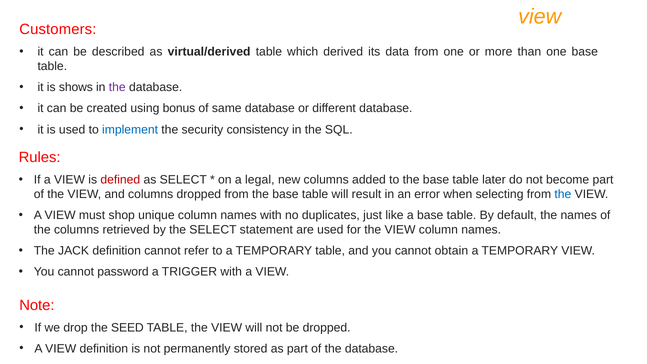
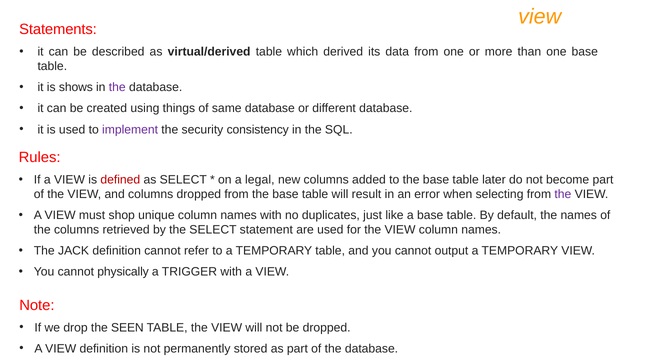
Customers: Customers -> Statements
bonus: bonus -> things
implement colour: blue -> purple
the at (563, 194) colour: blue -> purple
obtain: obtain -> output
password: password -> physically
SEED: SEED -> SEEN
